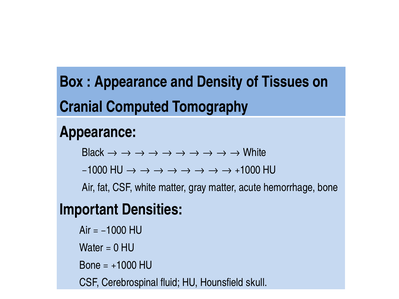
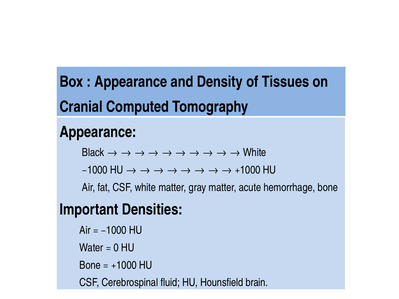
skull: skull -> brain
